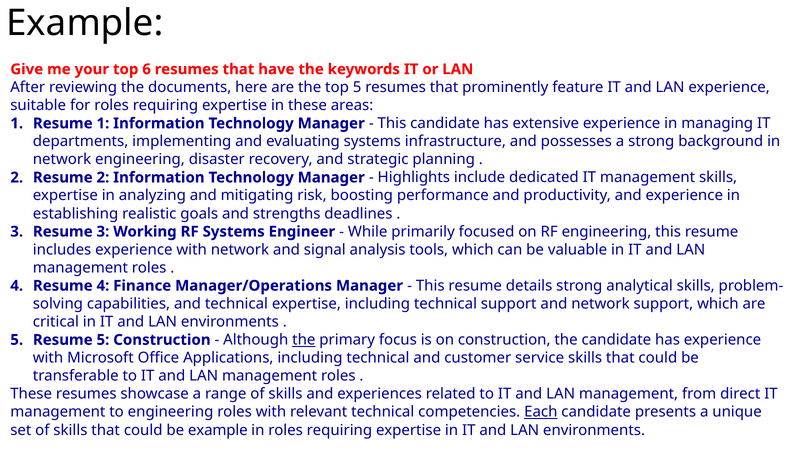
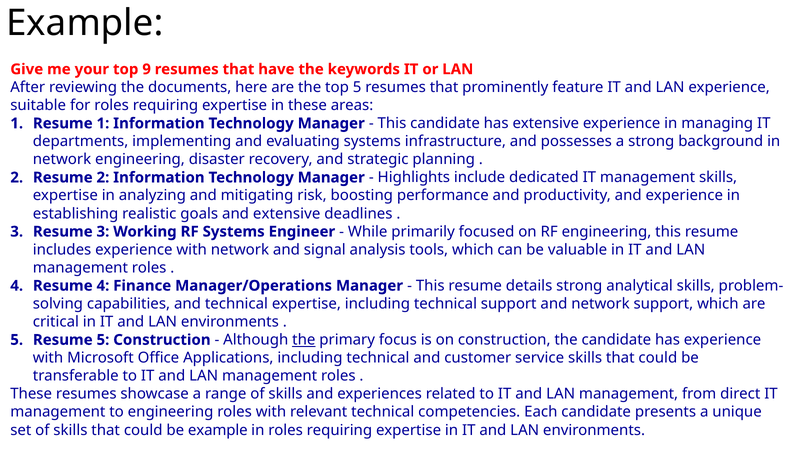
6: 6 -> 9
and strengths: strengths -> extensive
Each underline: present -> none
